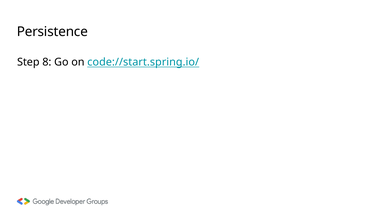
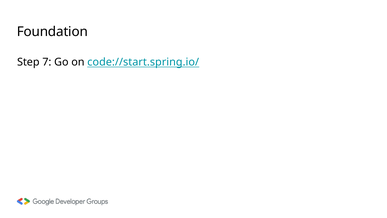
Persistence: Persistence -> Foundation
8: 8 -> 7
